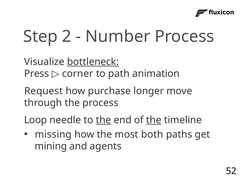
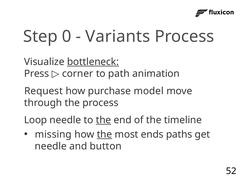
2: 2 -> 0
Number: Number -> Variants
longer: longer -> model
the at (154, 120) underline: present -> none
the at (104, 135) underline: none -> present
both: both -> ends
mining at (51, 147): mining -> needle
agents: agents -> button
